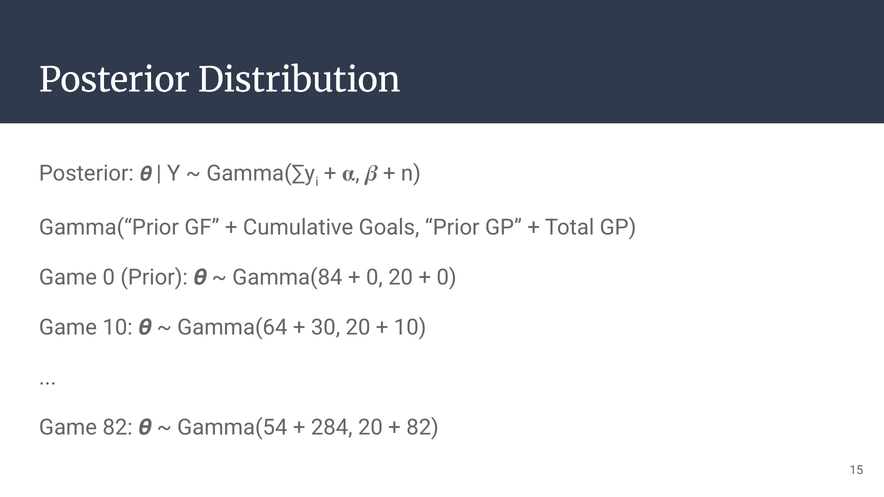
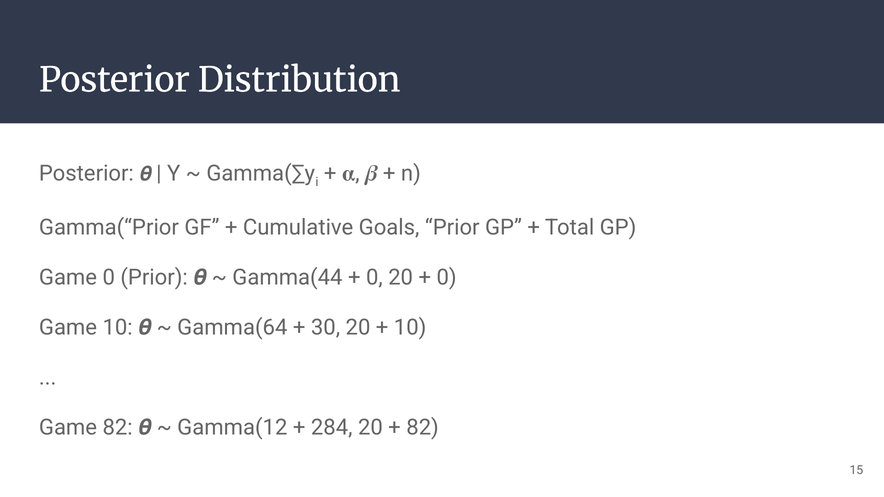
Gamma(84: Gamma(84 -> Gamma(44
Gamma(54: Gamma(54 -> Gamma(12
